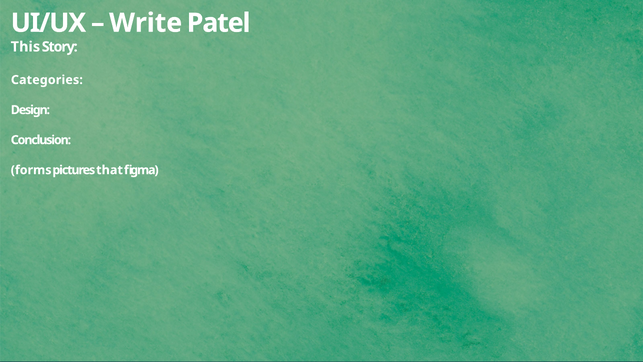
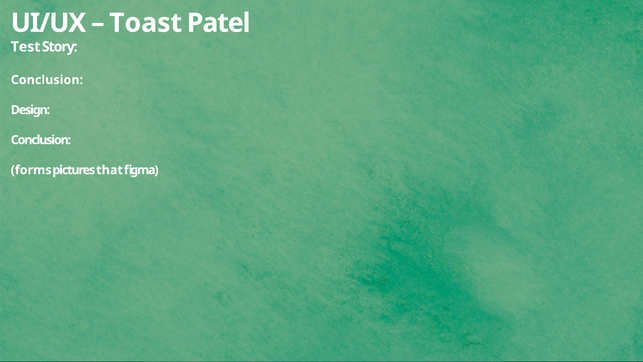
Write: Write -> Toast
This: This -> Test
Categories at (47, 80): Categories -> Conclusion
